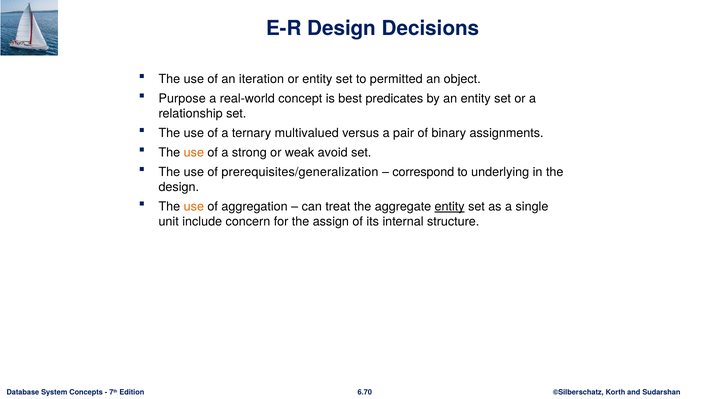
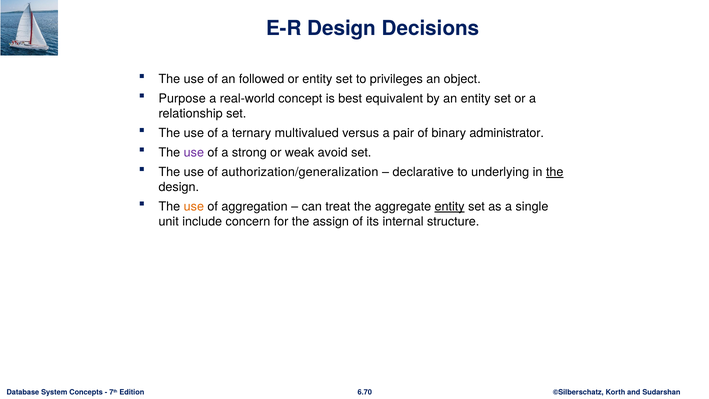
iteration: iteration -> followed
permitted: permitted -> privileges
predicates: predicates -> equivalent
assignments: assignments -> administrator
use at (194, 152) colour: orange -> purple
prerequisites/generalization: prerequisites/generalization -> authorization/generalization
correspond: correspond -> declarative
the at (555, 172) underline: none -> present
